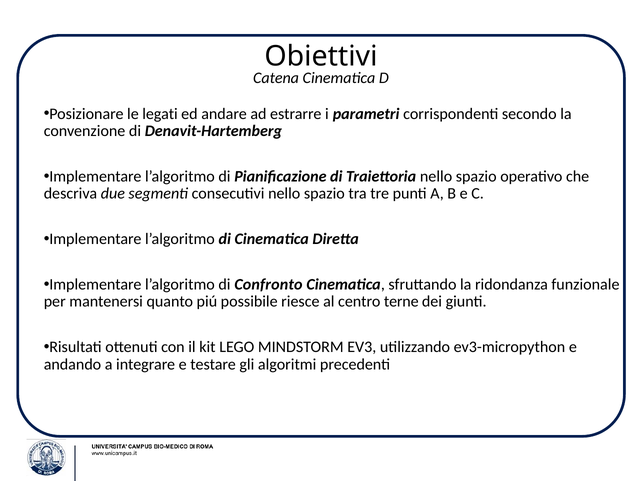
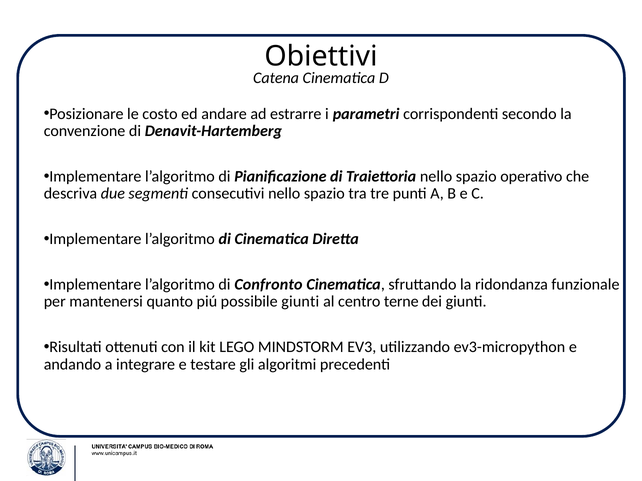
legati: legati -> costo
possibile riesce: riesce -> giunti
